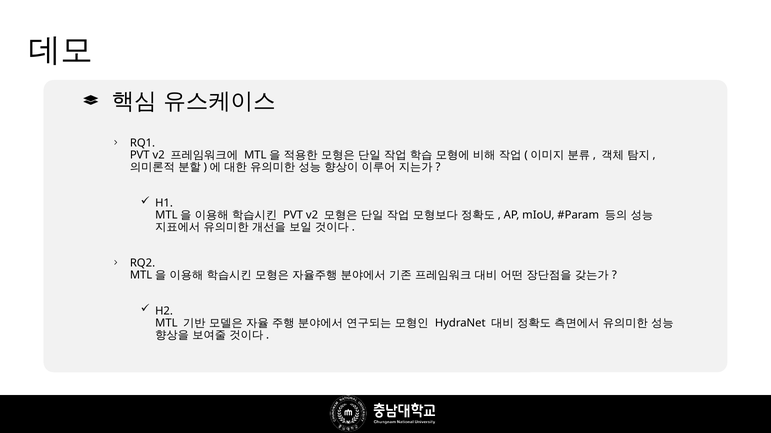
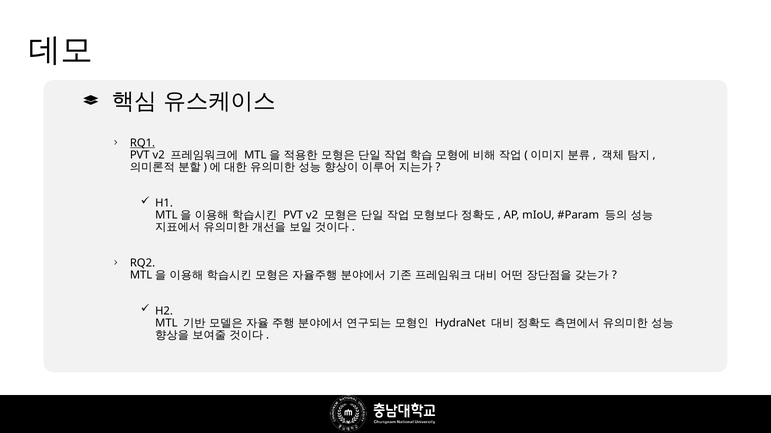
RQ1 underline: none -> present
